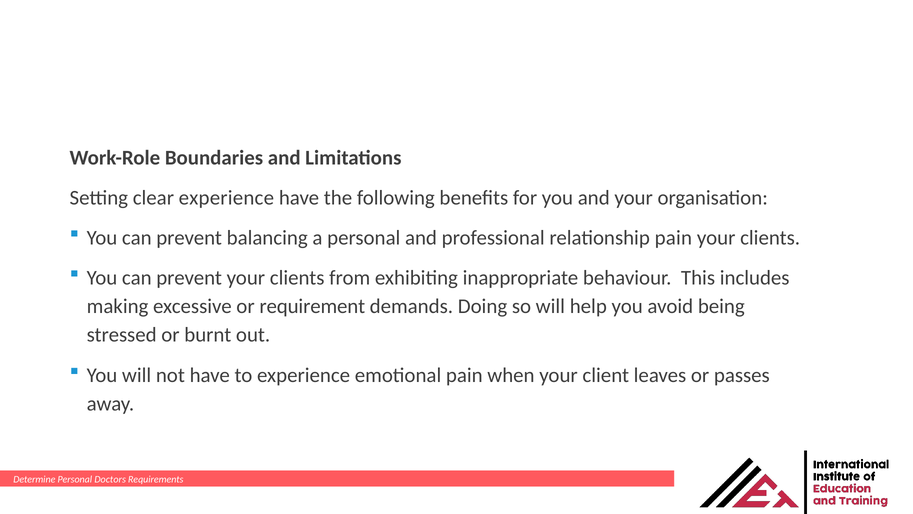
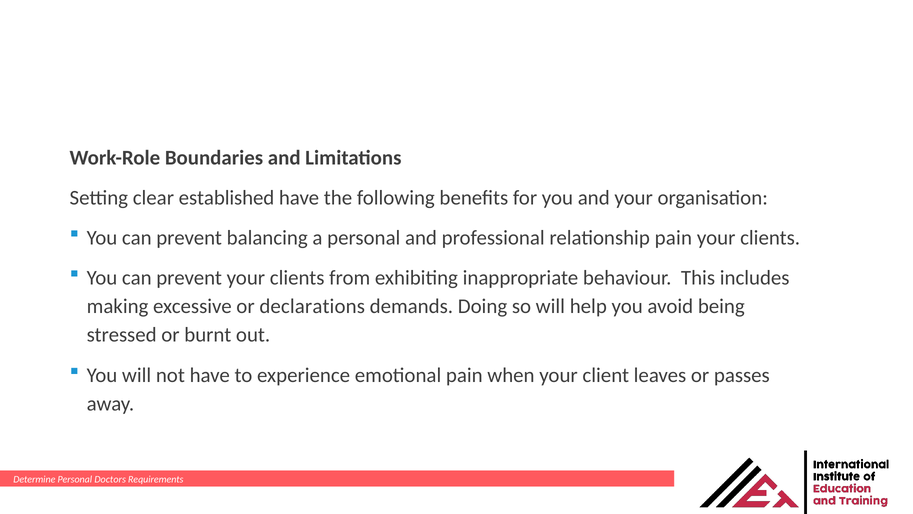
clear experience: experience -> established
requirement: requirement -> declarations
